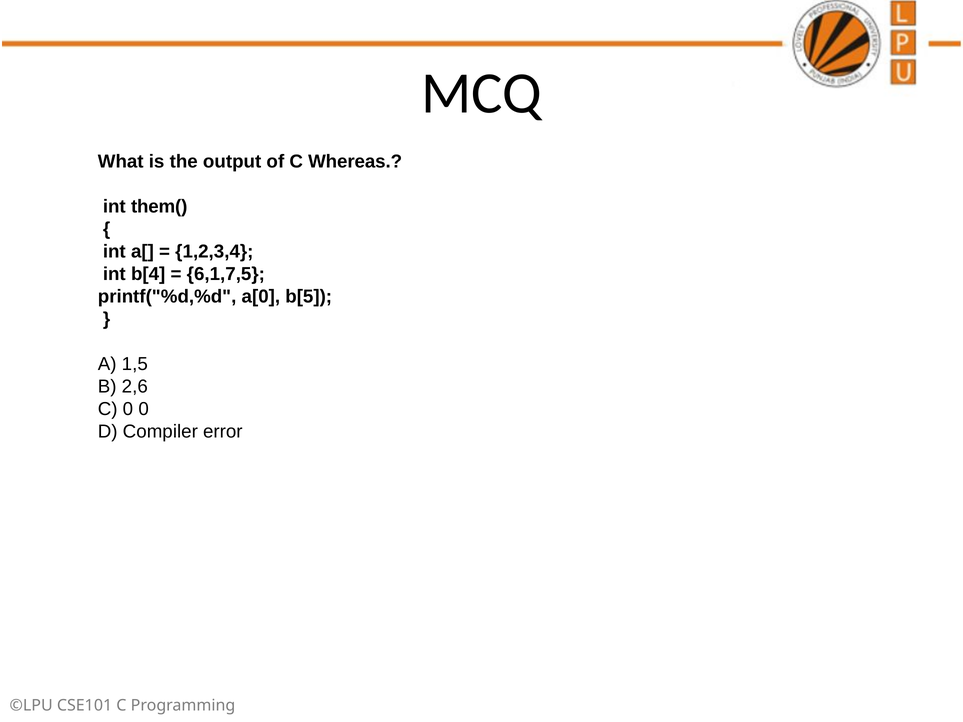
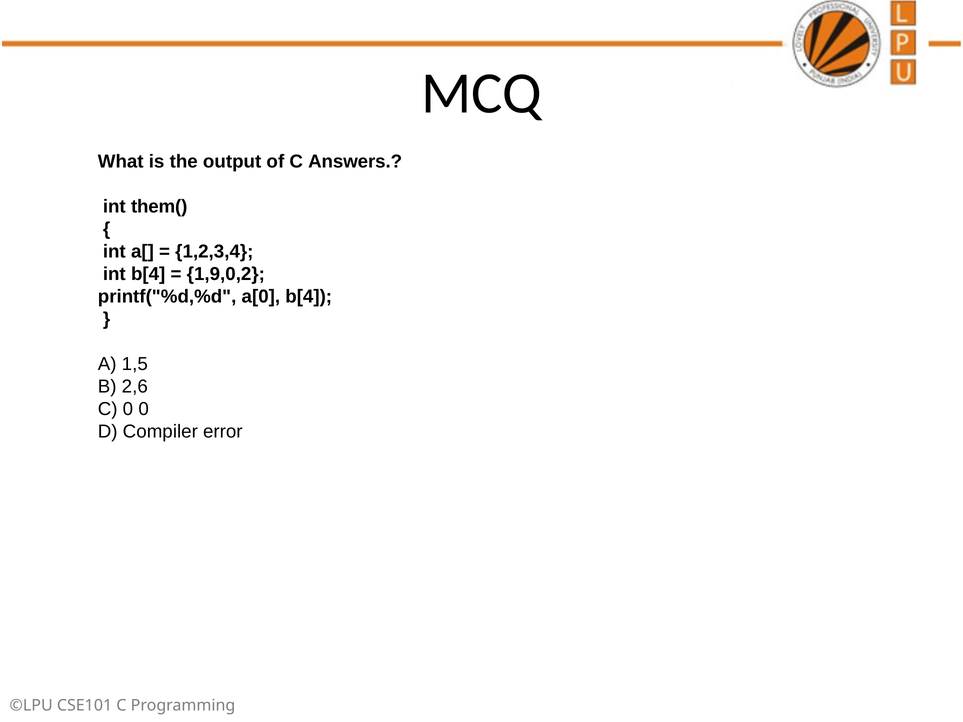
Whereas: Whereas -> Answers
6,1,7,5: 6,1,7,5 -> 1,9,0,2
a[0 b[5: b[5 -> b[4
